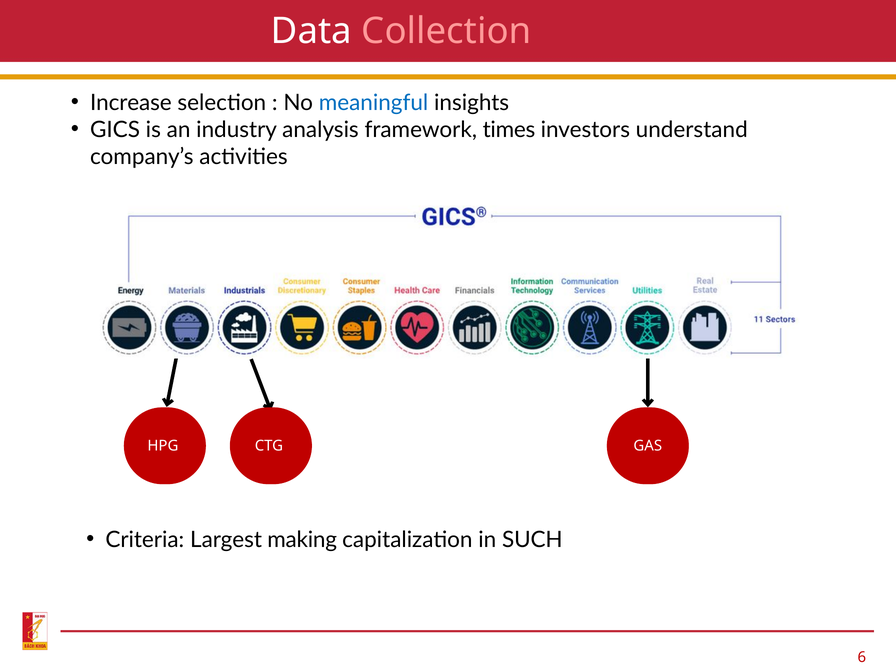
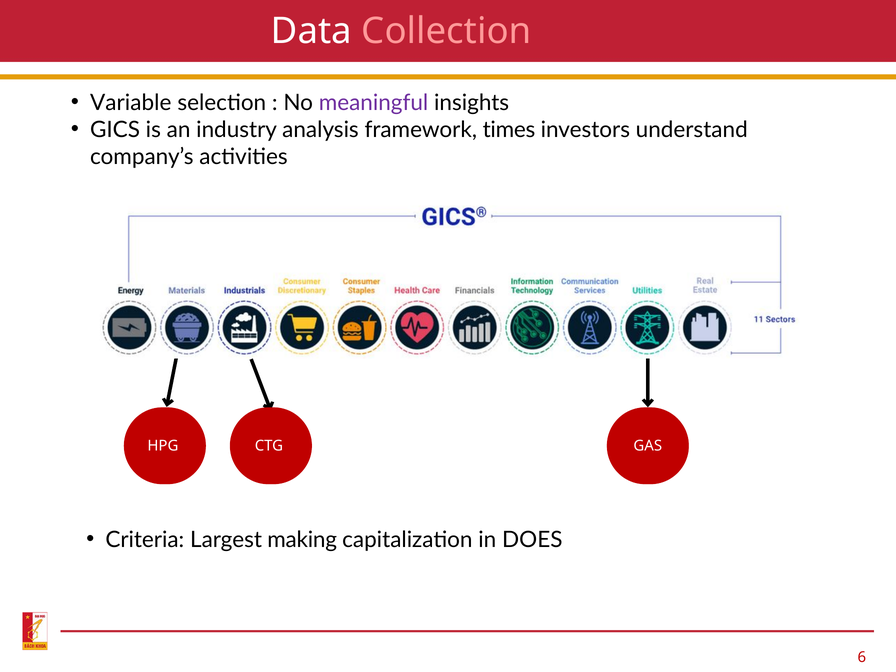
Increase: Increase -> Variable
meaningful colour: blue -> purple
SUCH: SUCH -> DOES
